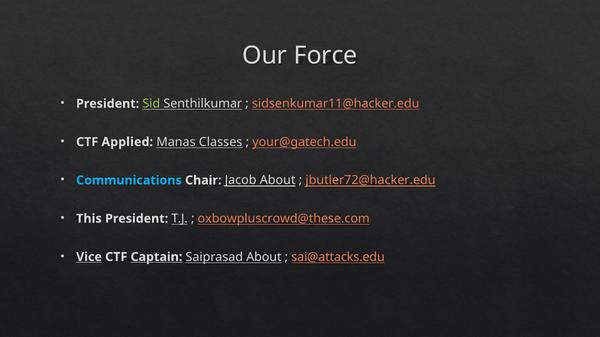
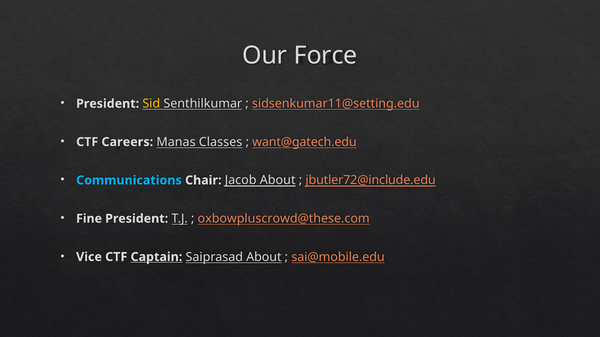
Sid colour: light green -> yellow
sidsenkumar11@hacker.edu: sidsenkumar11@hacker.edu -> sidsenkumar11@setting.edu
Applied: Applied -> Careers
your@gatech.edu: your@gatech.edu -> want@gatech.edu
jbutler72@hacker.edu: jbutler72@hacker.edu -> jbutler72@include.edu
This: This -> Fine
Vice underline: present -> none
sai@attacks.edu: sai@attacks.edu -> sai@mobile.edu
